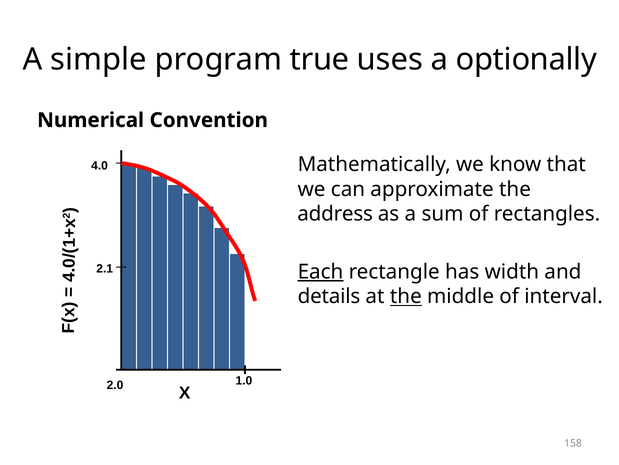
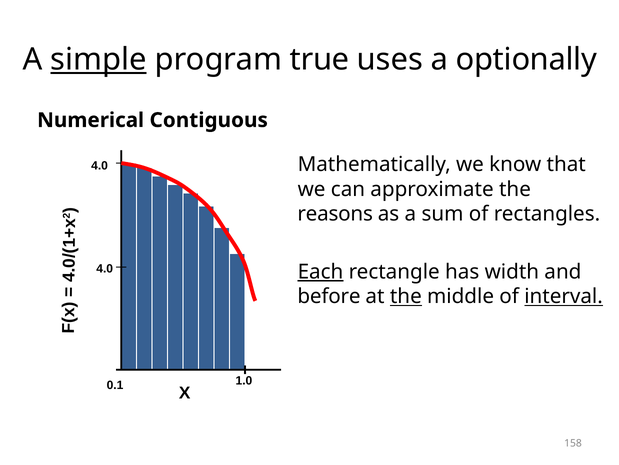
simple underline: none -> present
Convention: Convention -> Contiguous
address: address -> reasons
2.1 at (105, 269): 2.1 -> 4.0
details: details -> before
interval underline: none -> present
2.0: 2.0 -> 0.1
